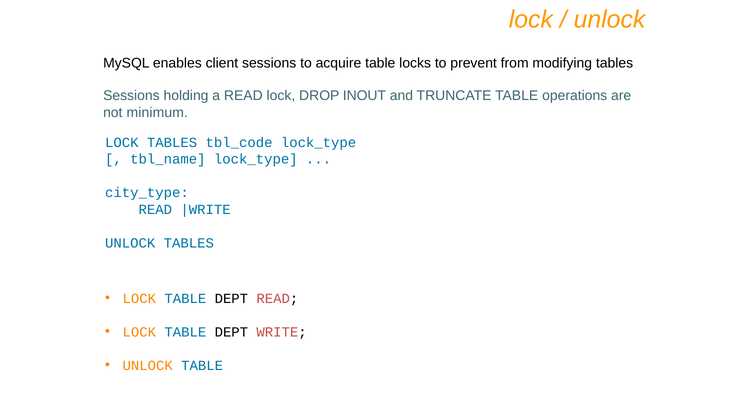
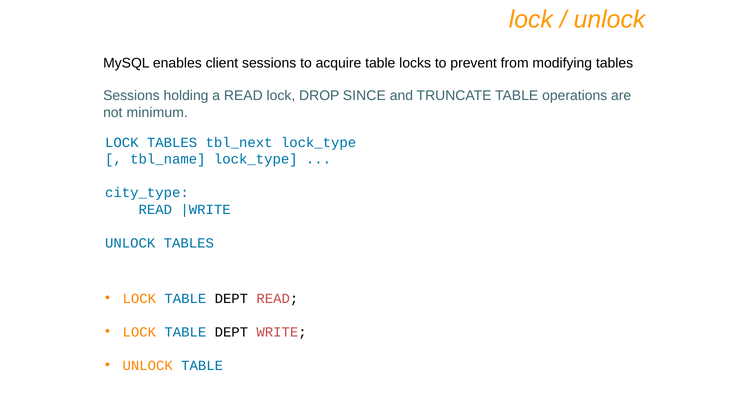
INOUT: INOUT -> SINCE
tbl_code: tbl_code -> tbl_next
